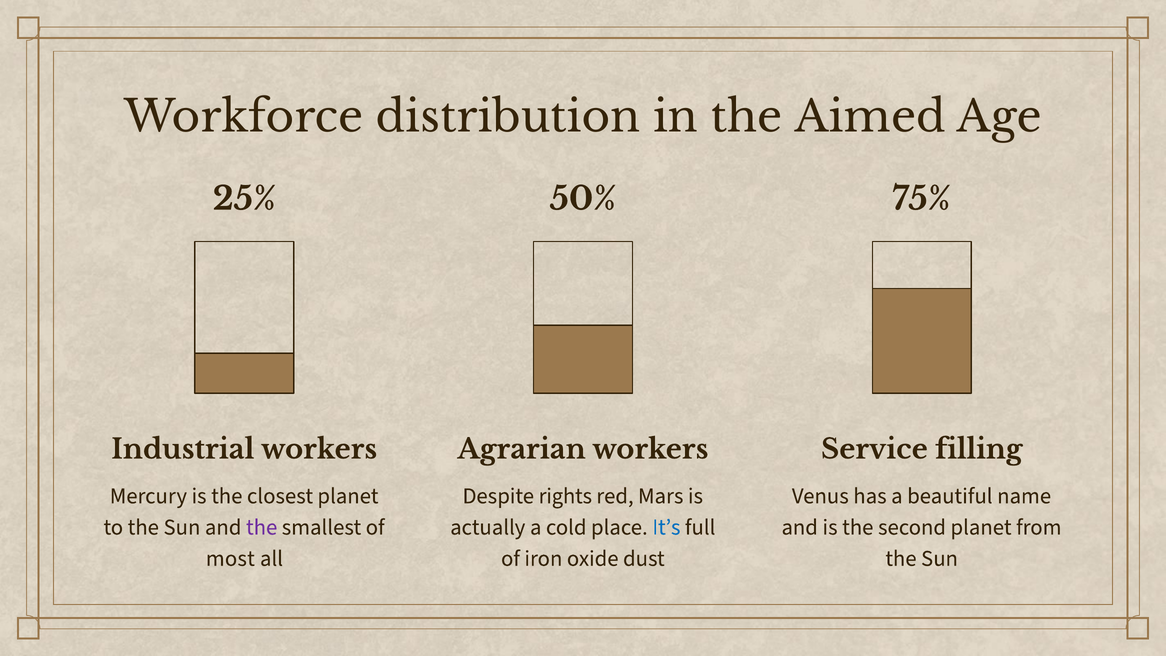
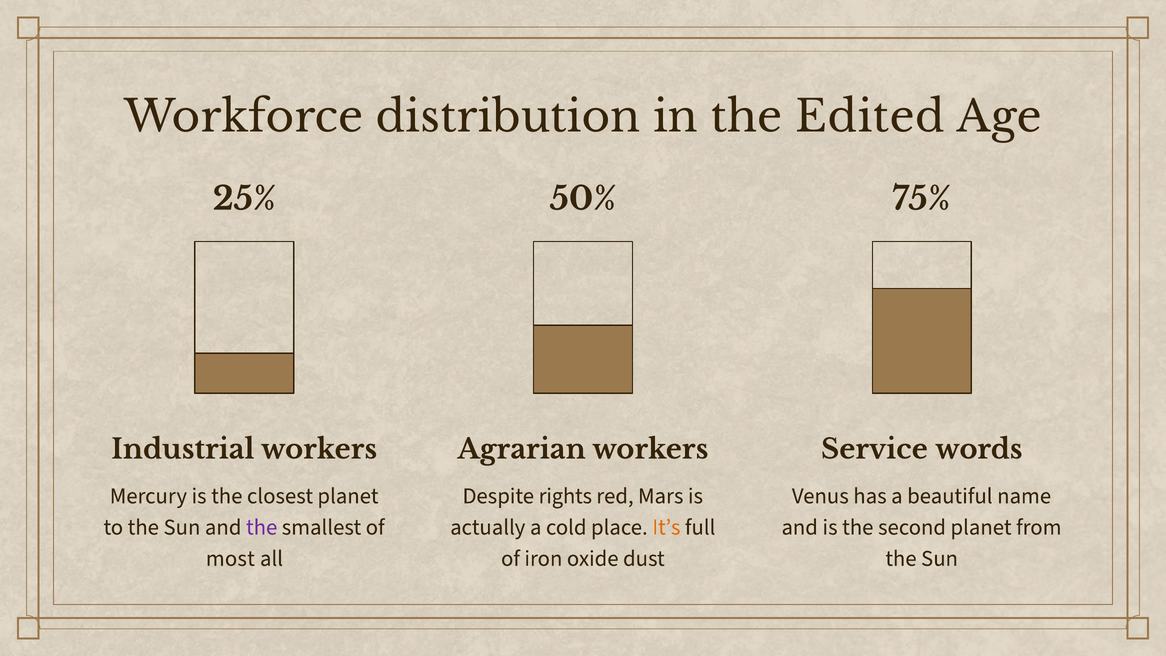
Aimed: Aimed -> Edited
filling: filling -> words
It’s colour: blue -> orange
